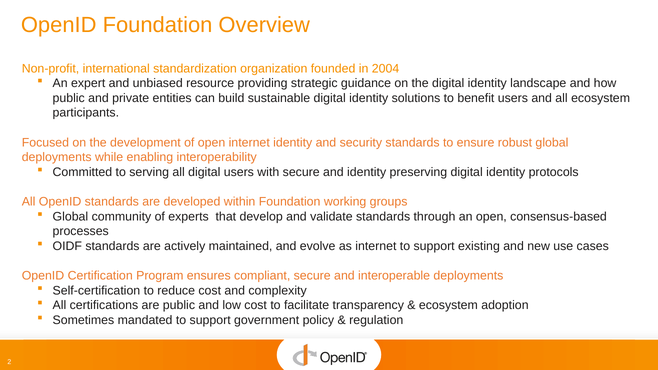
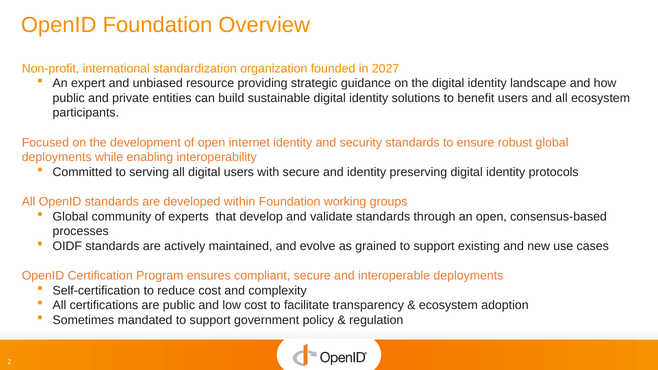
2004: 2004 -> 2027
as internet: internet -> grained
